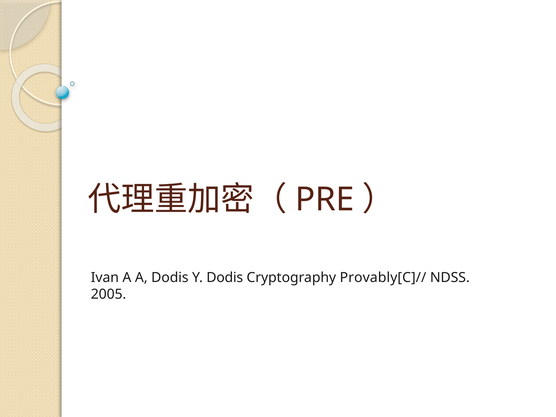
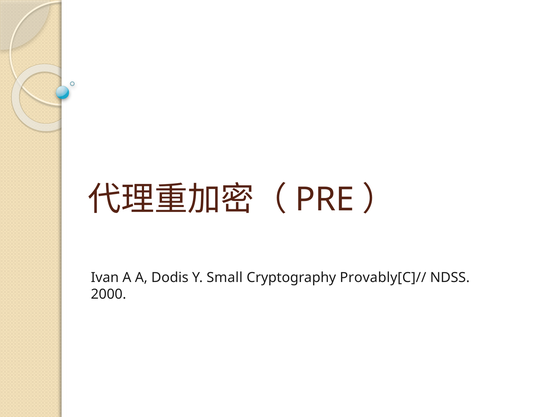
Y Dodis: Dodis -> Small
2005: 2005 -> 2000
